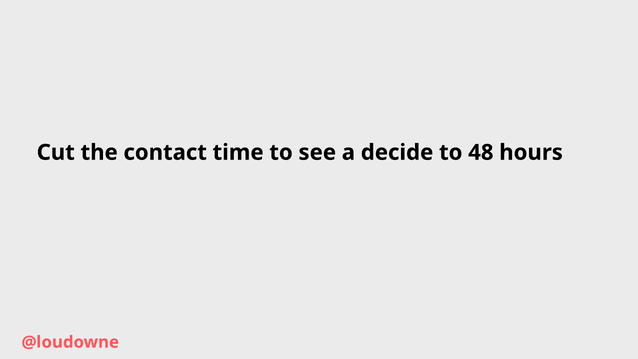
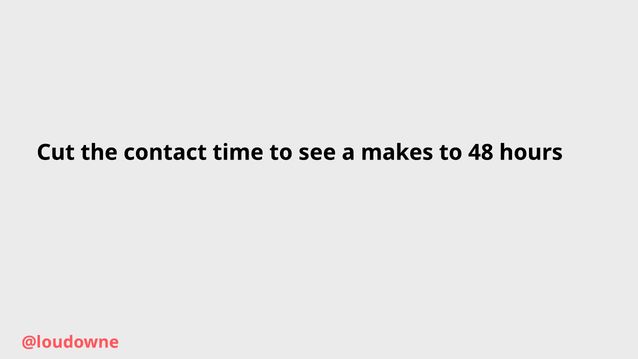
decide: decide -> makes
